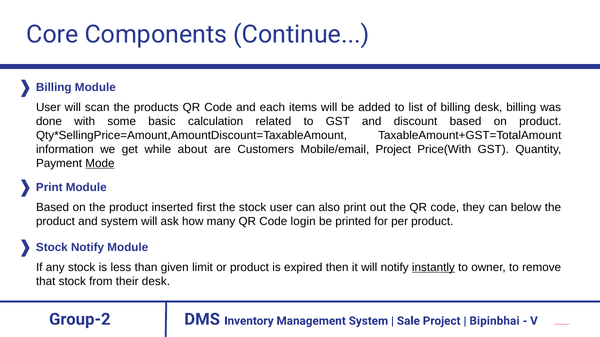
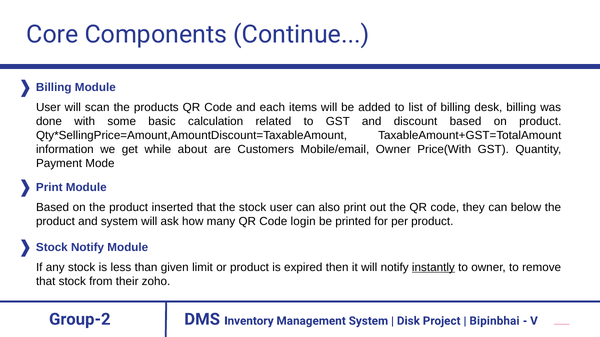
Mobile/email Project: Project -> Owner
Mode underline: present -> none
inserted first: first -> that
their desk: desk -> zoho
Sale: Sale -> Disk
